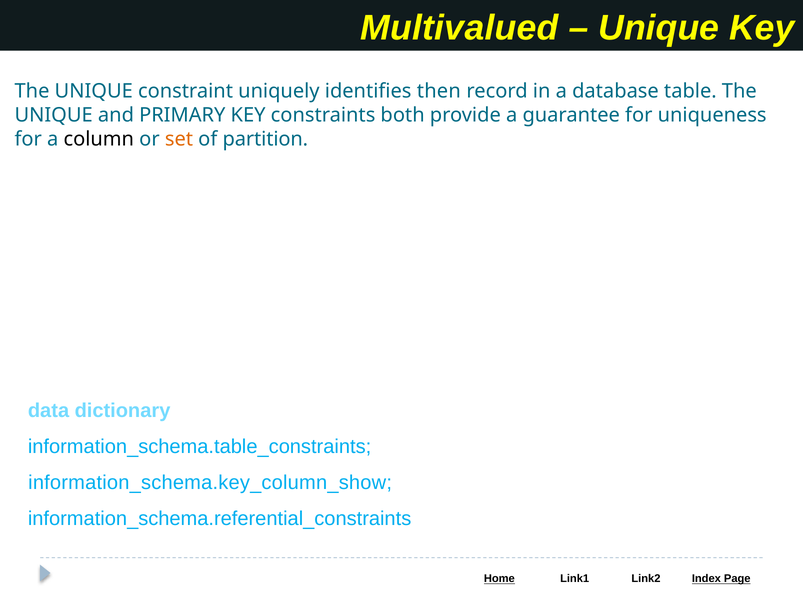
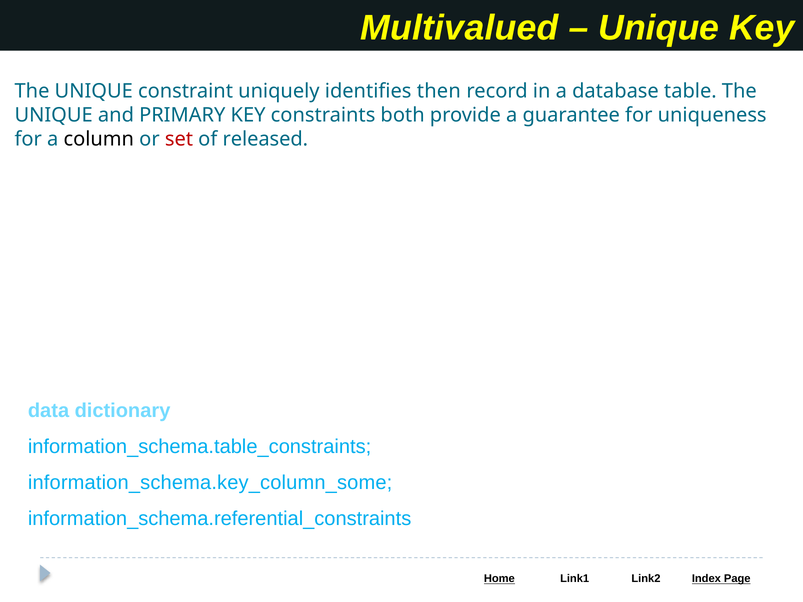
set colour: orange -> red
partition: partition -> released
information_schema.key_column_show: information_schema.key_column_show -> information_schema.key_column_some
